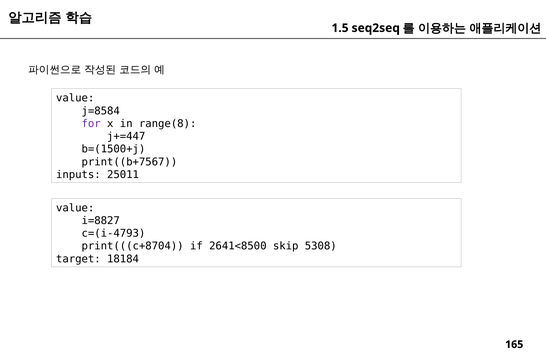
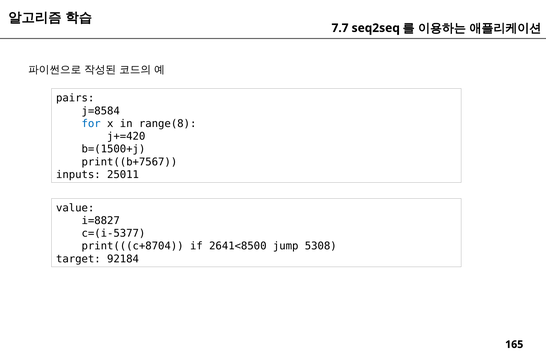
1.5: 1.5 -> 7.7
value at (75, 98): value -> pairs
for colour: purple -> blue
j+=447: j+=447 -> j+=420
c=(i-4793: c=(i-4793 -> c=(i-5377
skip: skip -> jump
18184: 18184 -> 92184
